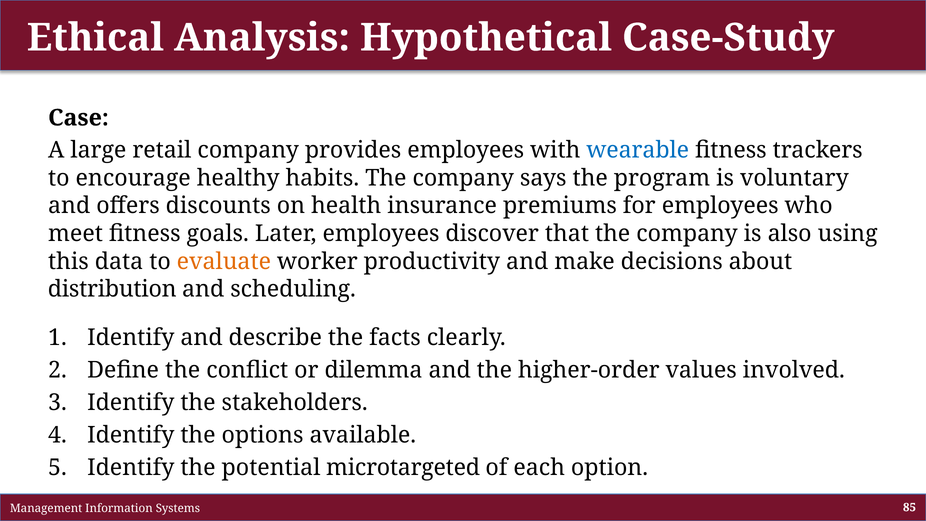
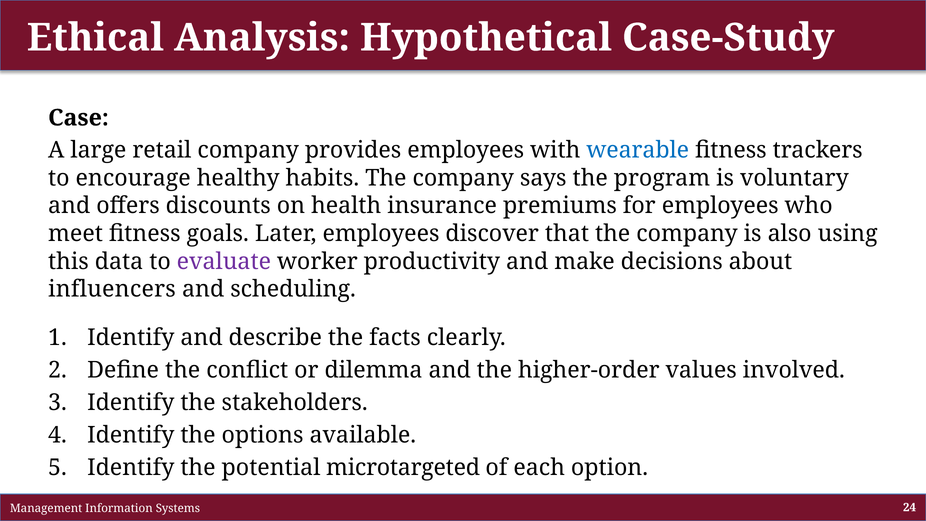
evaluate colour: orange -> purple
distribution: distribution -> influencers
85: 85 -> 24
